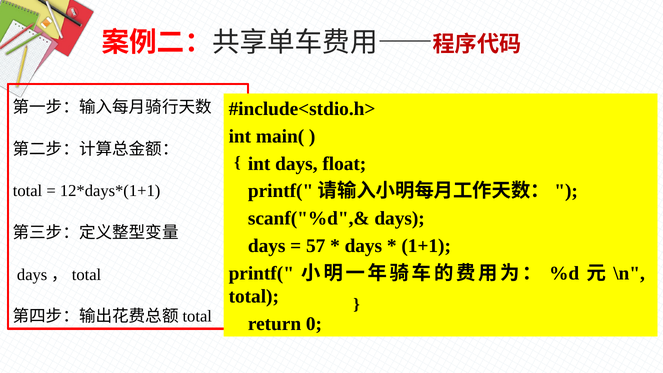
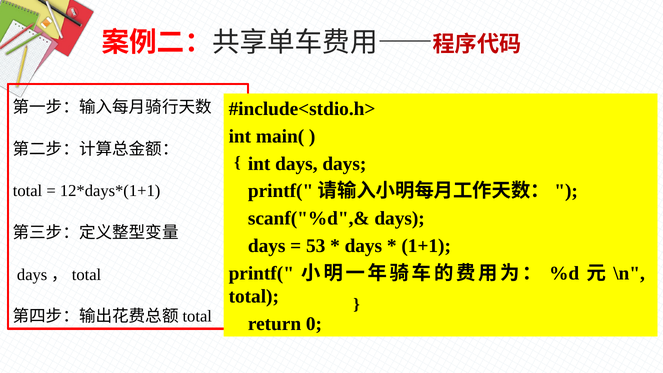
int days float: float -> days
57: 57 -> 53
